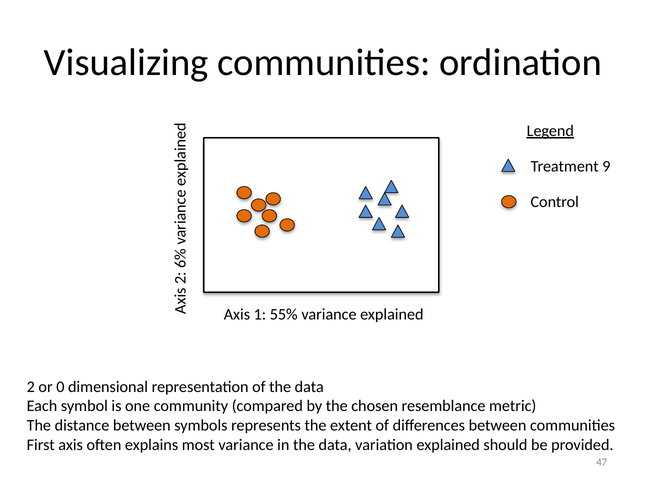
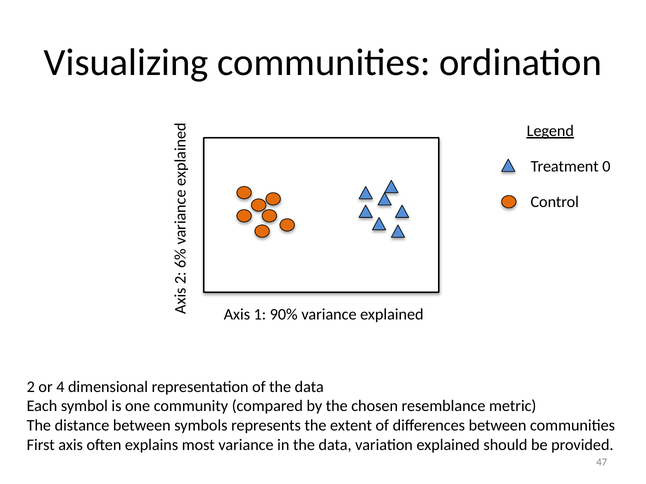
9: 9 -> 0
55%: 55% -> 90%
0: 0 -> 4
